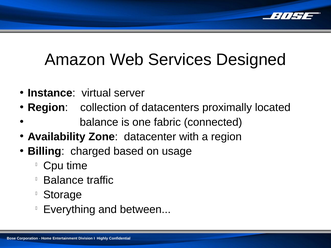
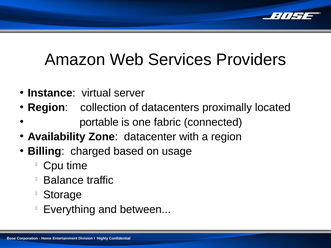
Designed: Designed -> Providers
balance at (99, 122): balance -> portable
